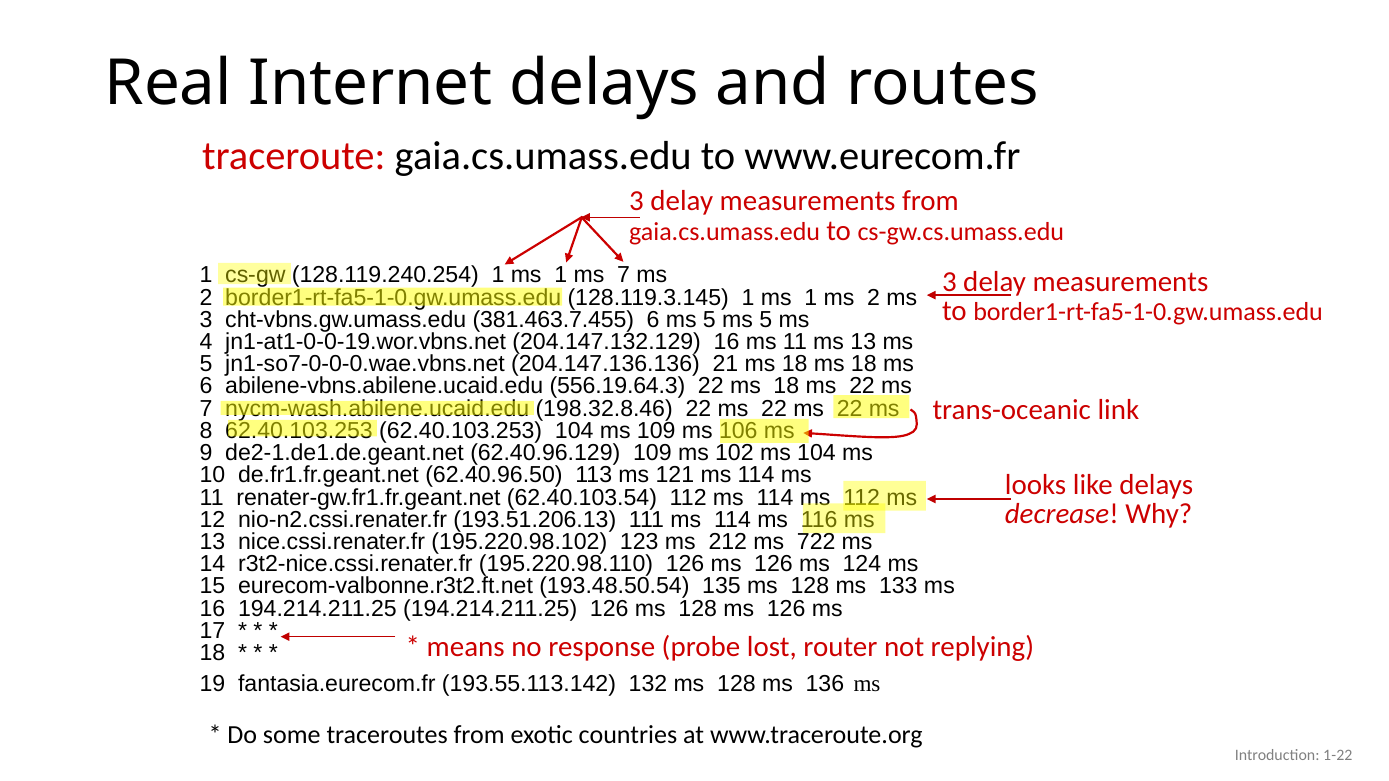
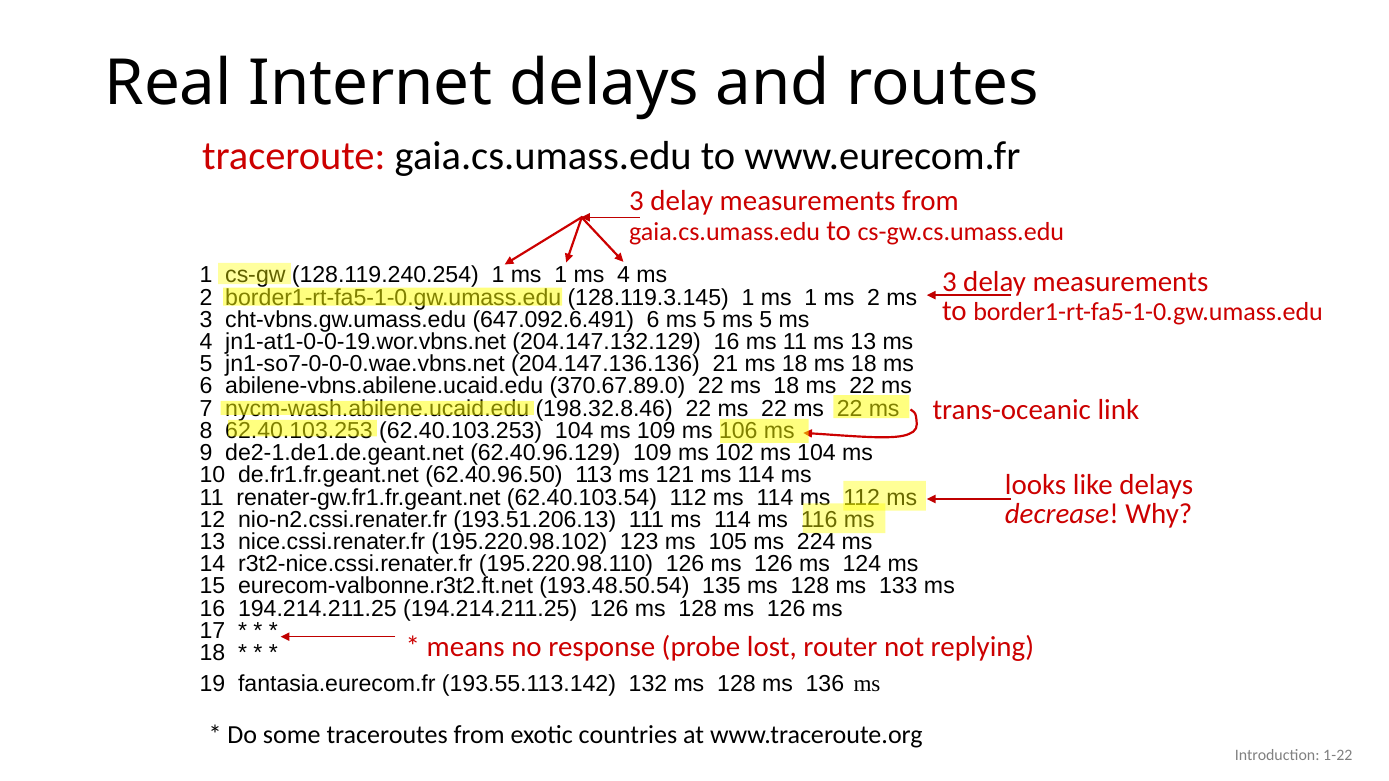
1 ms 7: 7 -> 4
381.463.7.455: 381.463.7.455 -> 647.092.6.491
556.19.64.3: 556.19.64.3 -> 370.67.89.0
212: 212 -> 105
722: 722 -> 224
